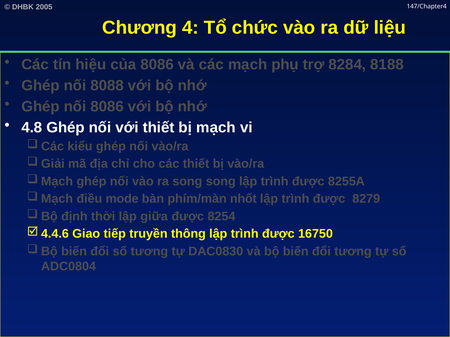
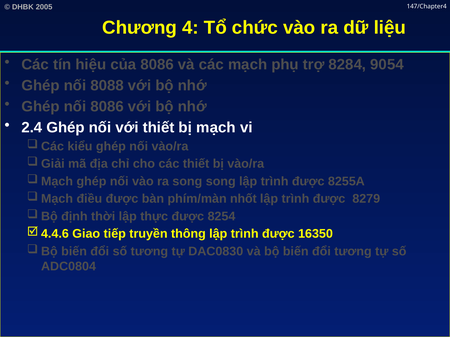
8188: 8188 -> 9054
4.8: 4.8 -> 2.4
điều mode: mode -> được
giữa: giữa -> thực
16750: 16750 -> 16350
